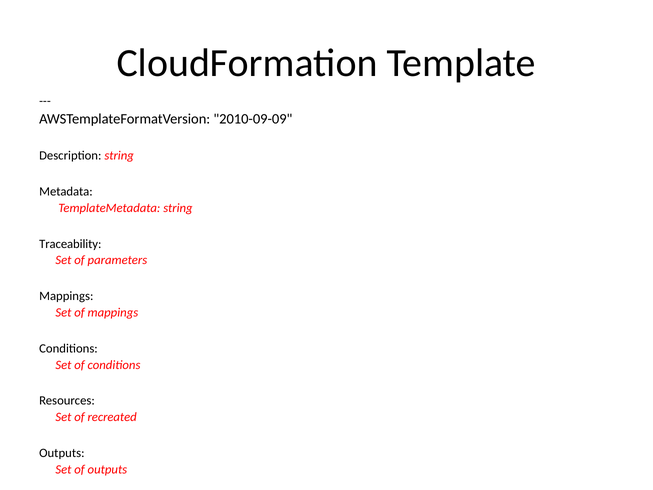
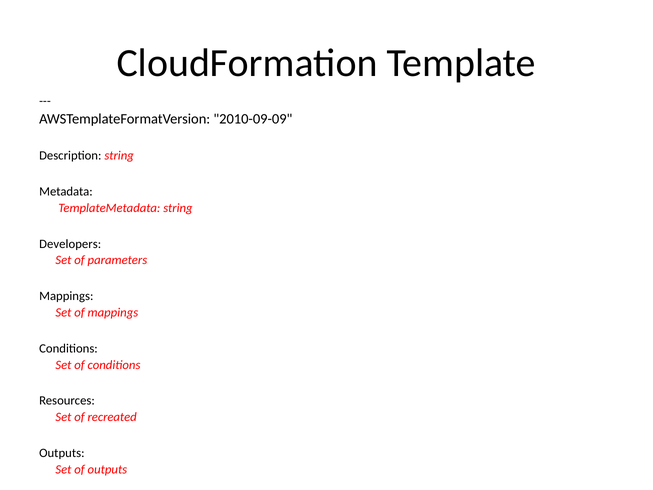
Traceability: Traceability -> Developers
